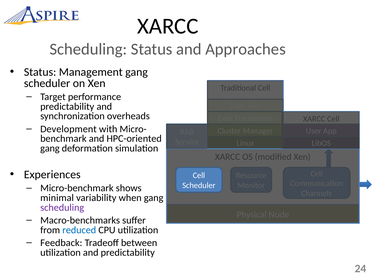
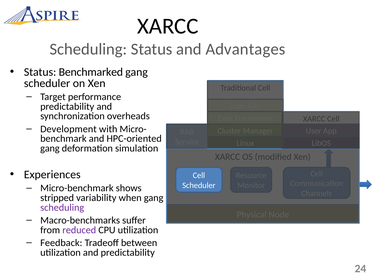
Approaches: Approaches -> Advantages
Management: Management -> Benchmarked
minimal: minimal -> stripped
reduced colour: blue -> purple
